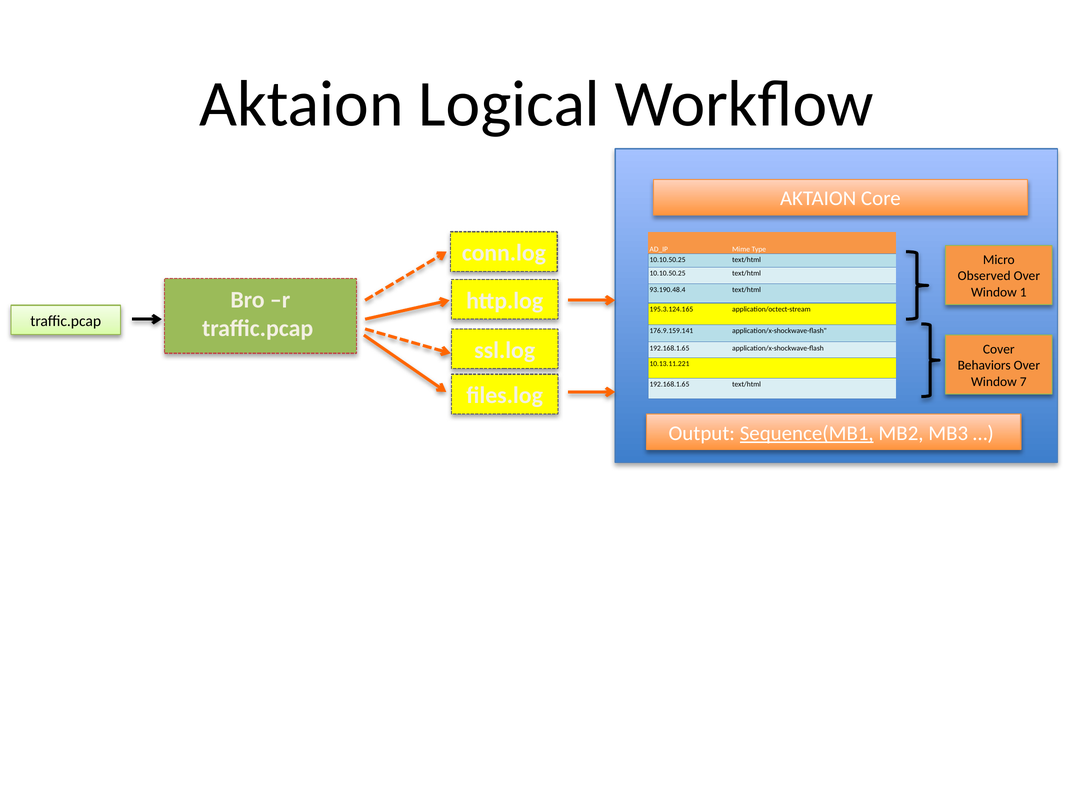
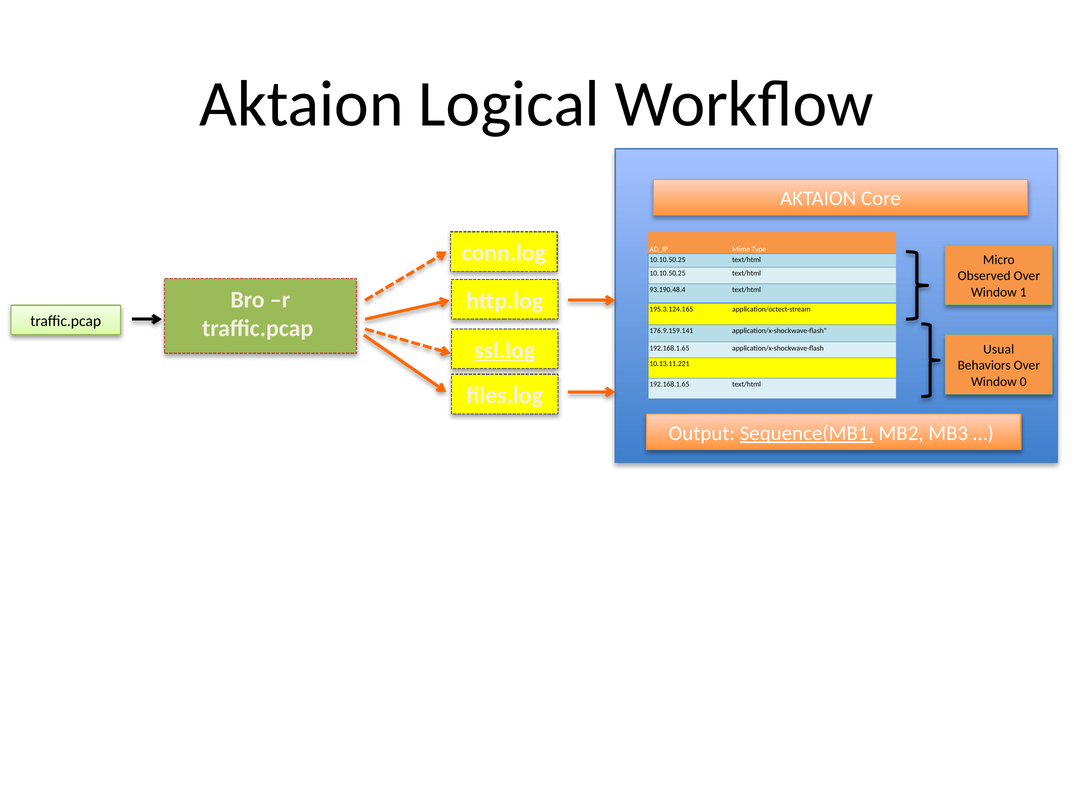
ssl.log underline: none -> present
Cover: Cover -> Usual
7: 7 -> 0
